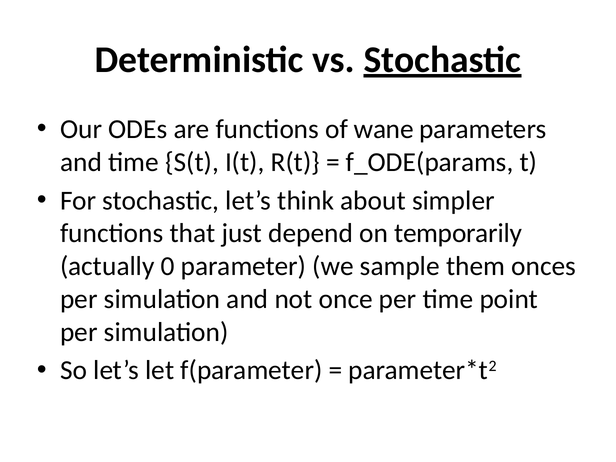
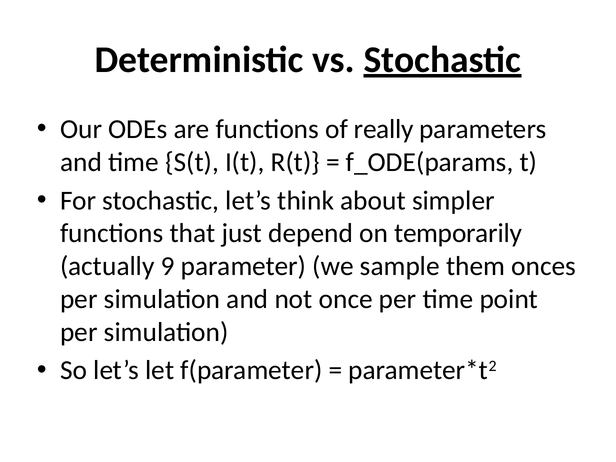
wane: wane -> really
0: 0 -> 9
